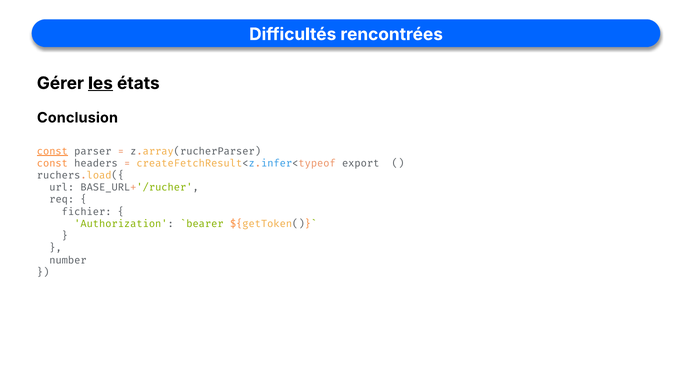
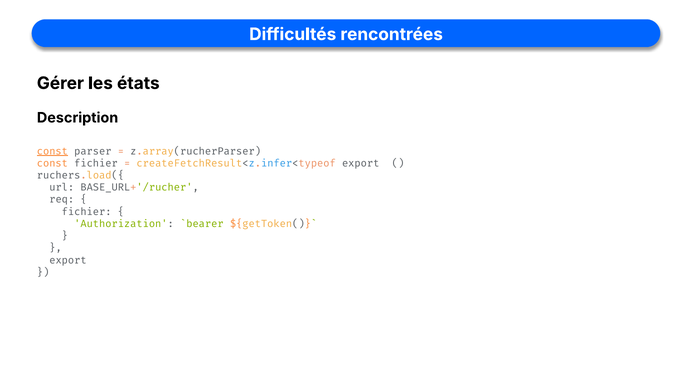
les underline: present -> none
Conclusion: Conclusion -> Description
const headers: headers -> fichier
number: number -> export
